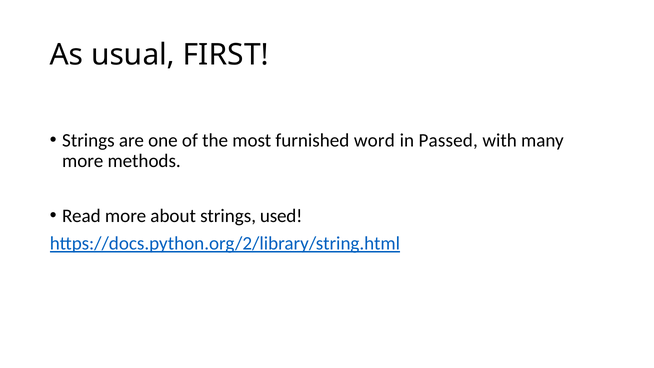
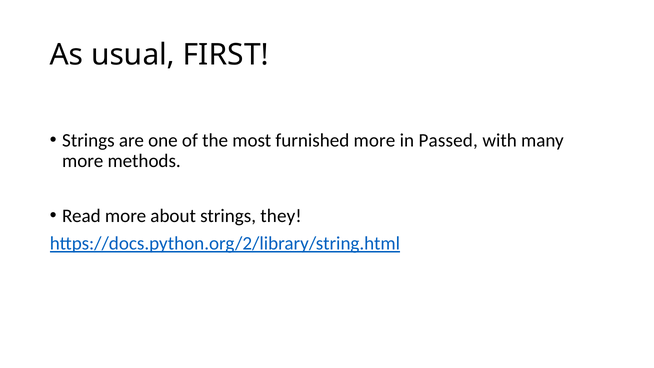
furnished word: word -> more
used: used -> they
